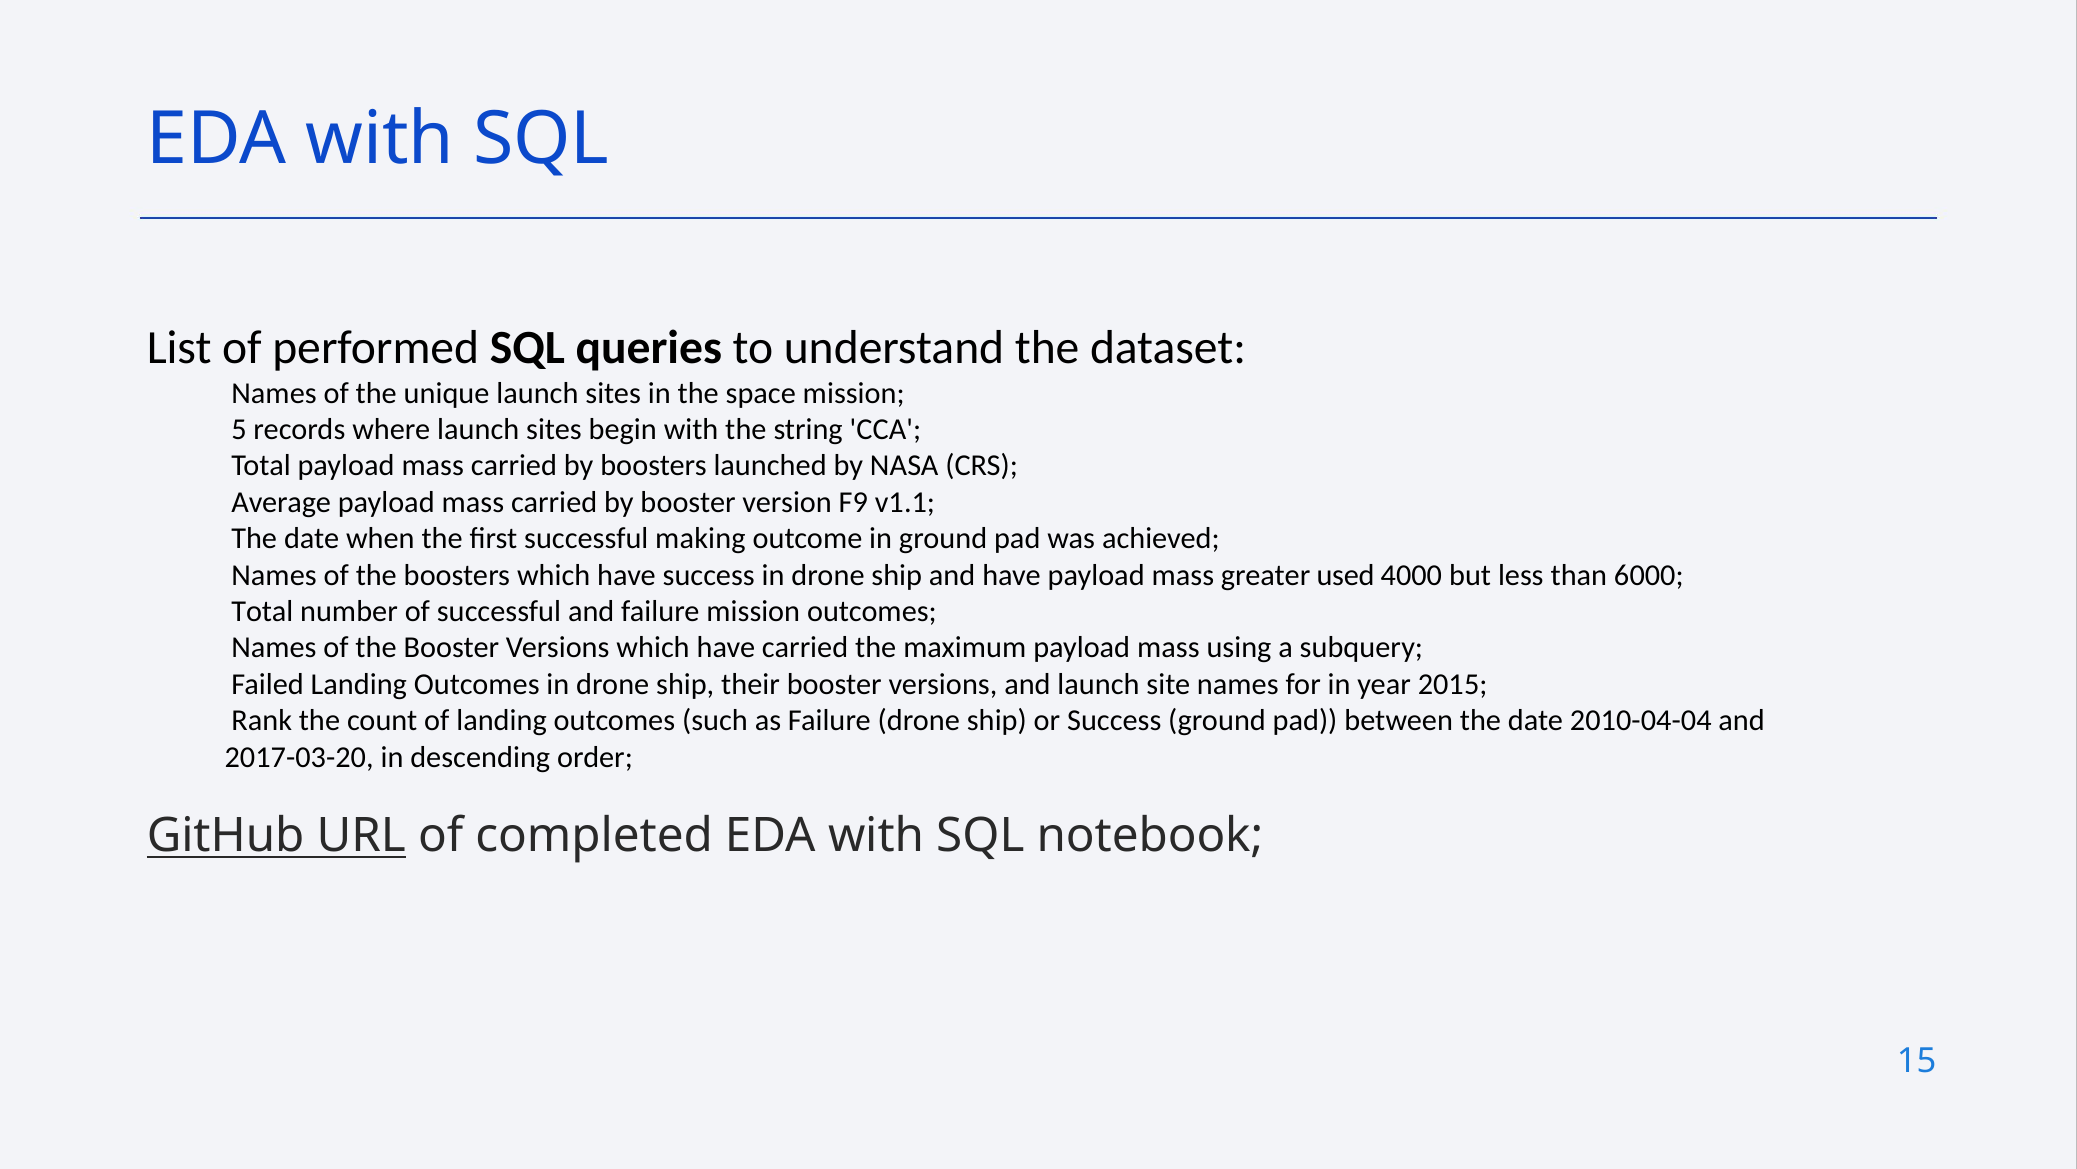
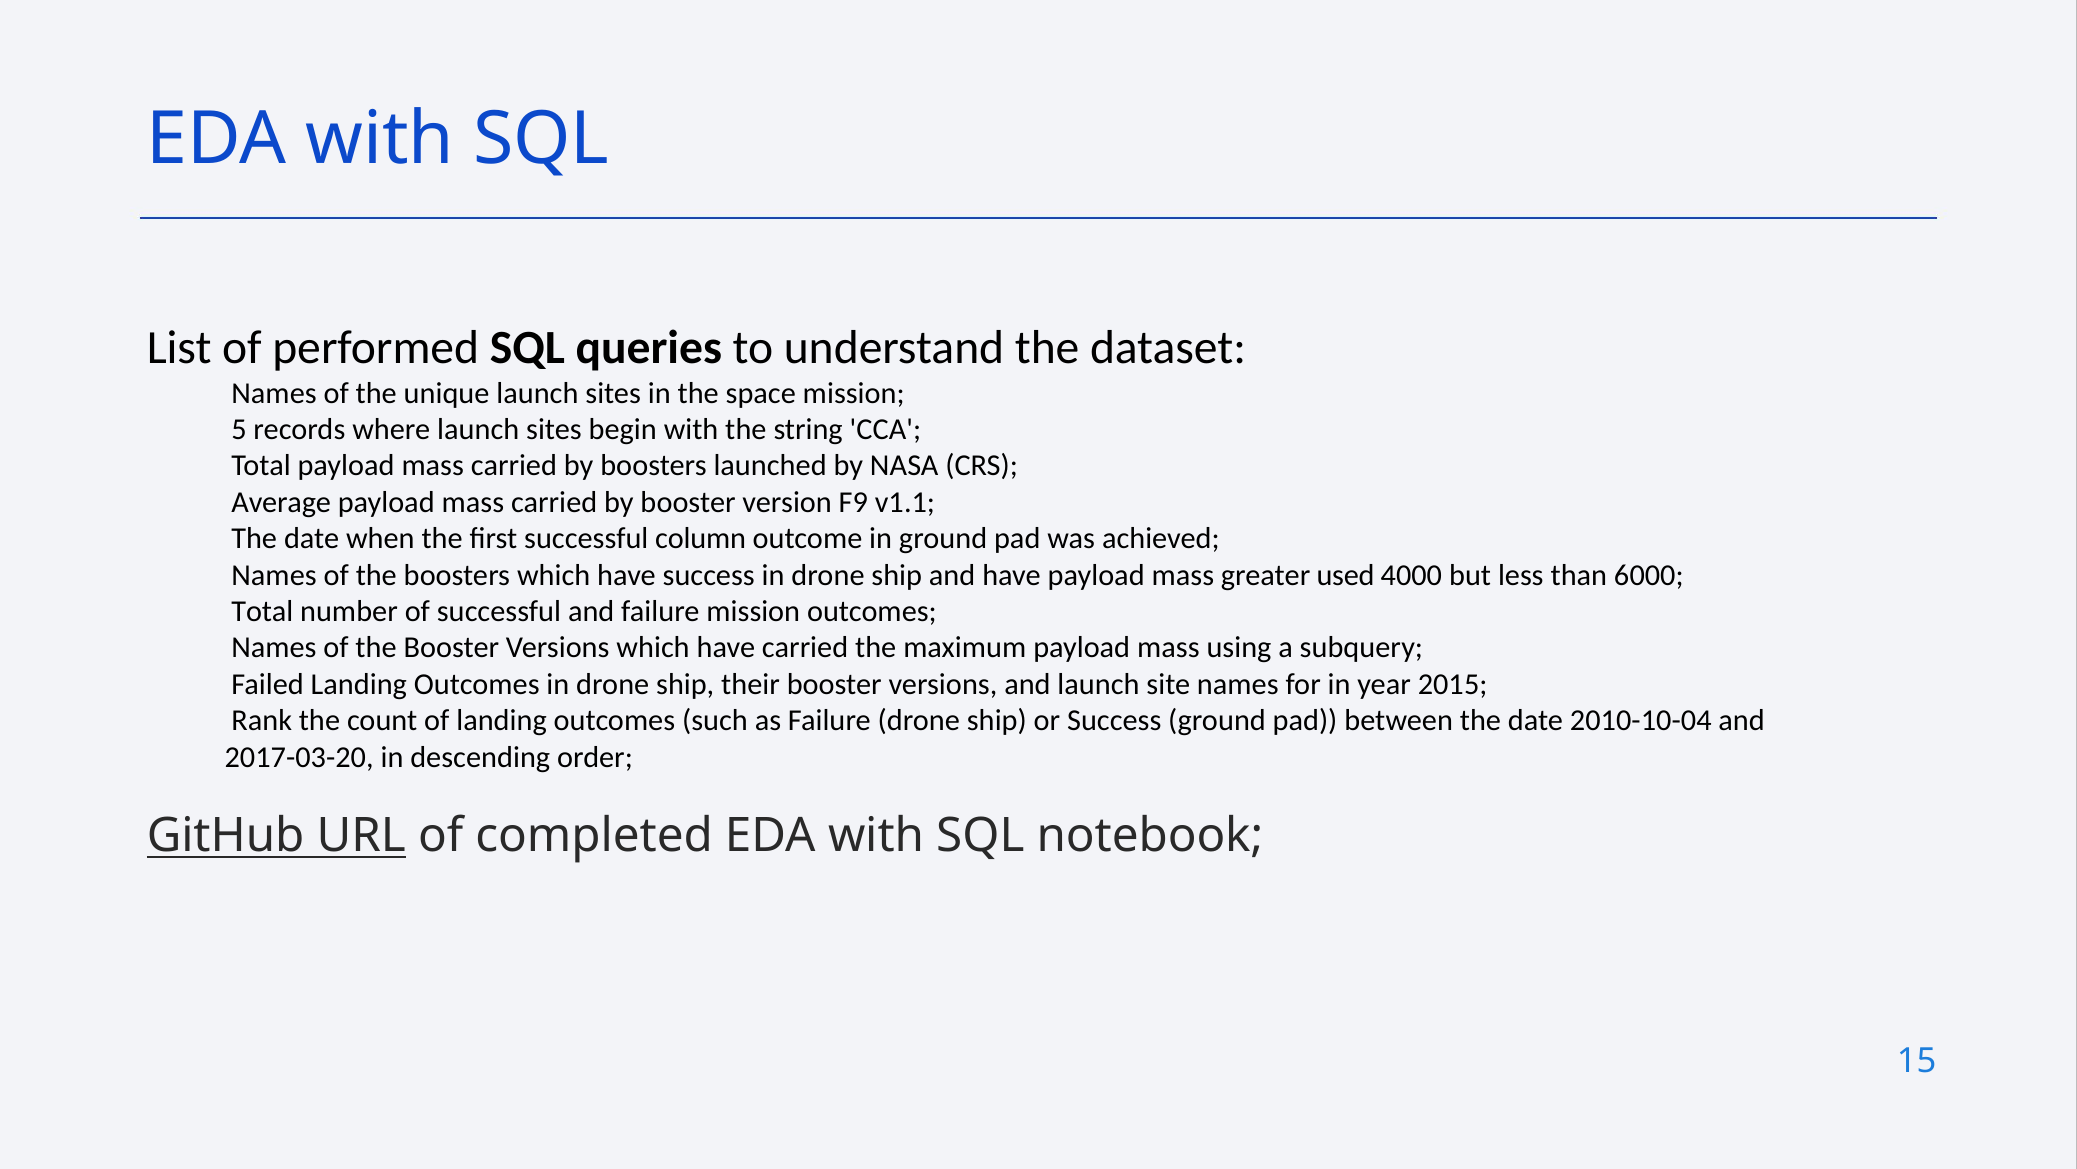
making: making -> column
2010-04-04: 2010-04-04 -> 2010-10-04
